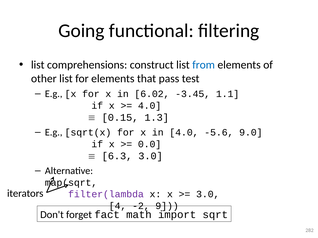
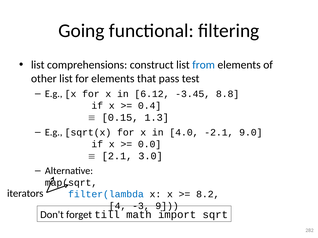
6.02: 6.02 -> 6.12
1.1: 1.1 -> 8.8
4.0 at (150, 106): 4.0 -> 0.4
-5.6: -5.6 -> -2.1
6.3: 6.3 -> 2.1
filter(lambda colour: purple -> blue
3.0 at (208, 195): 3.0 -> 8.2
-2: -2 -> -3
fact: fact -> till
